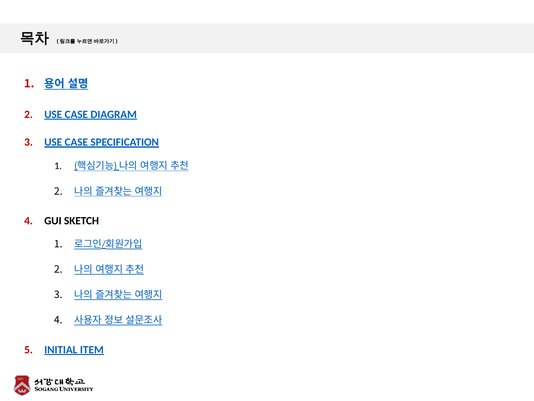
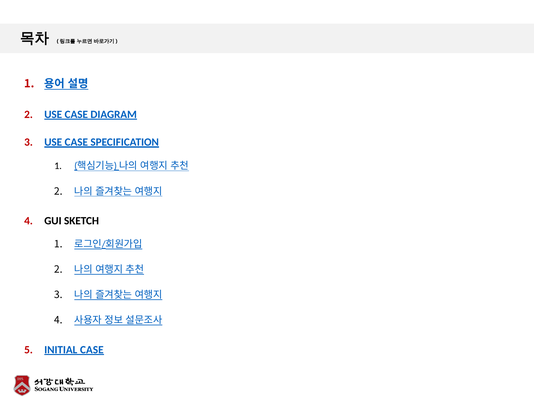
INITIAL ITEM: ITEM -> CASE
